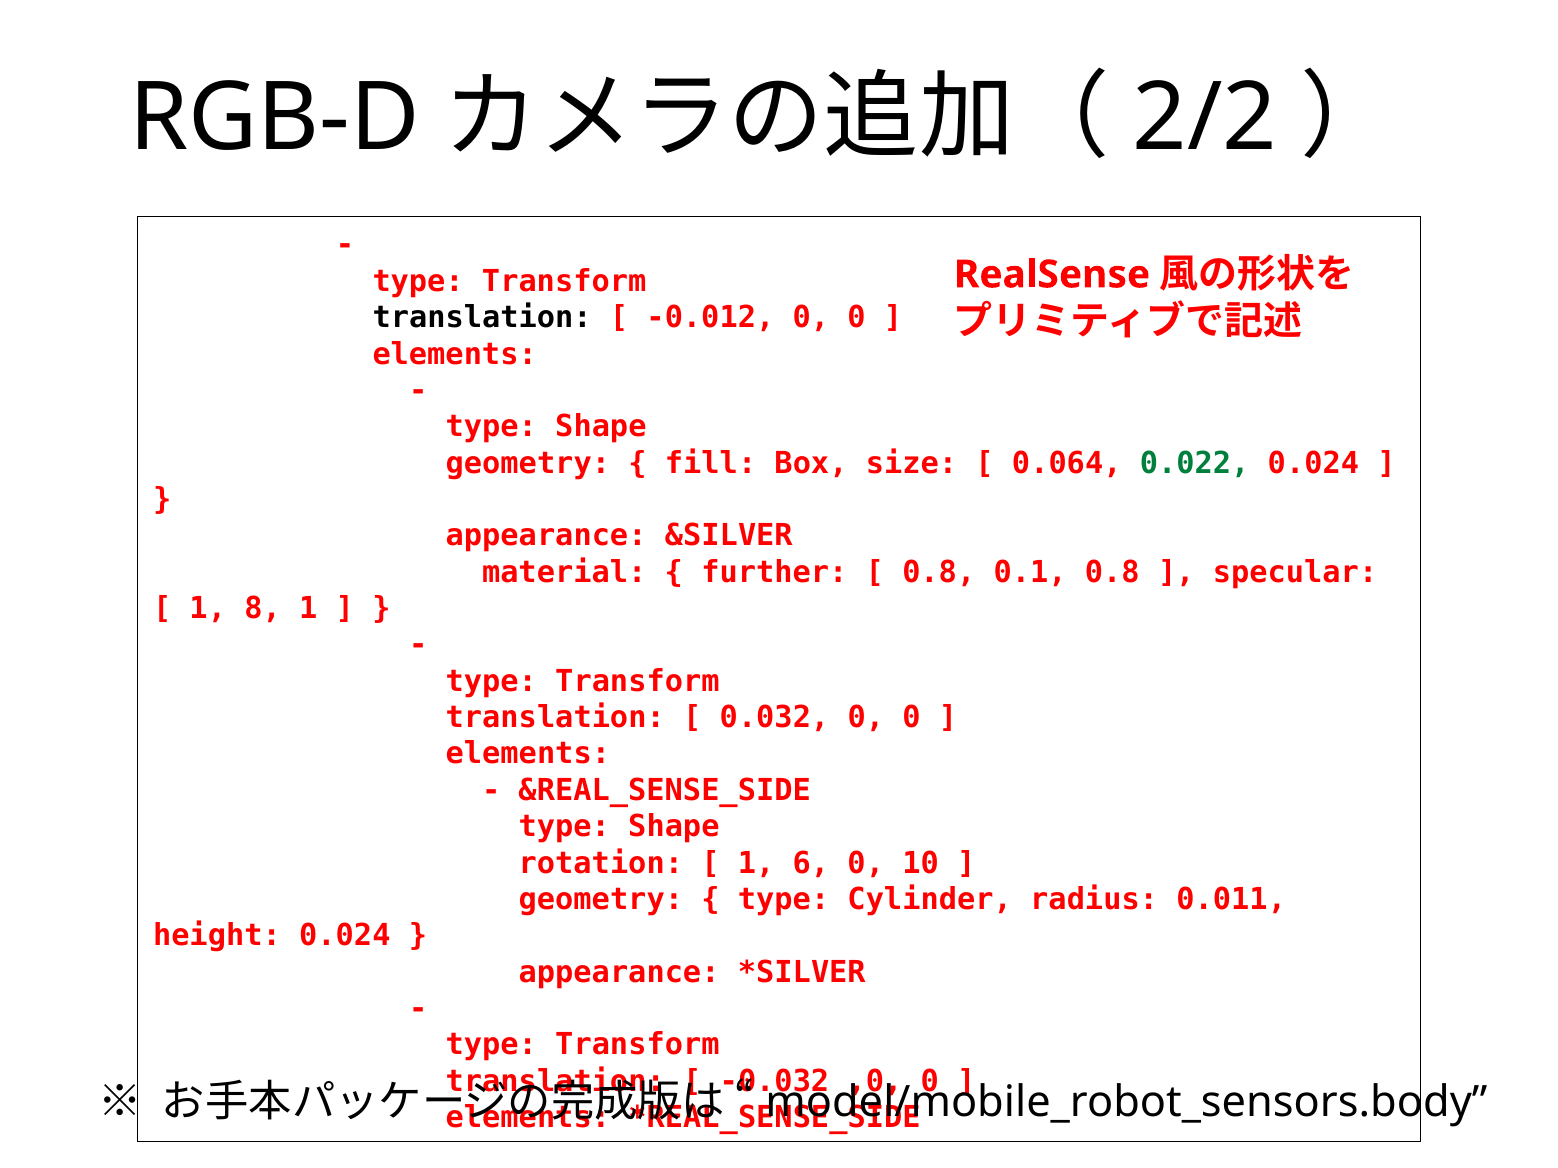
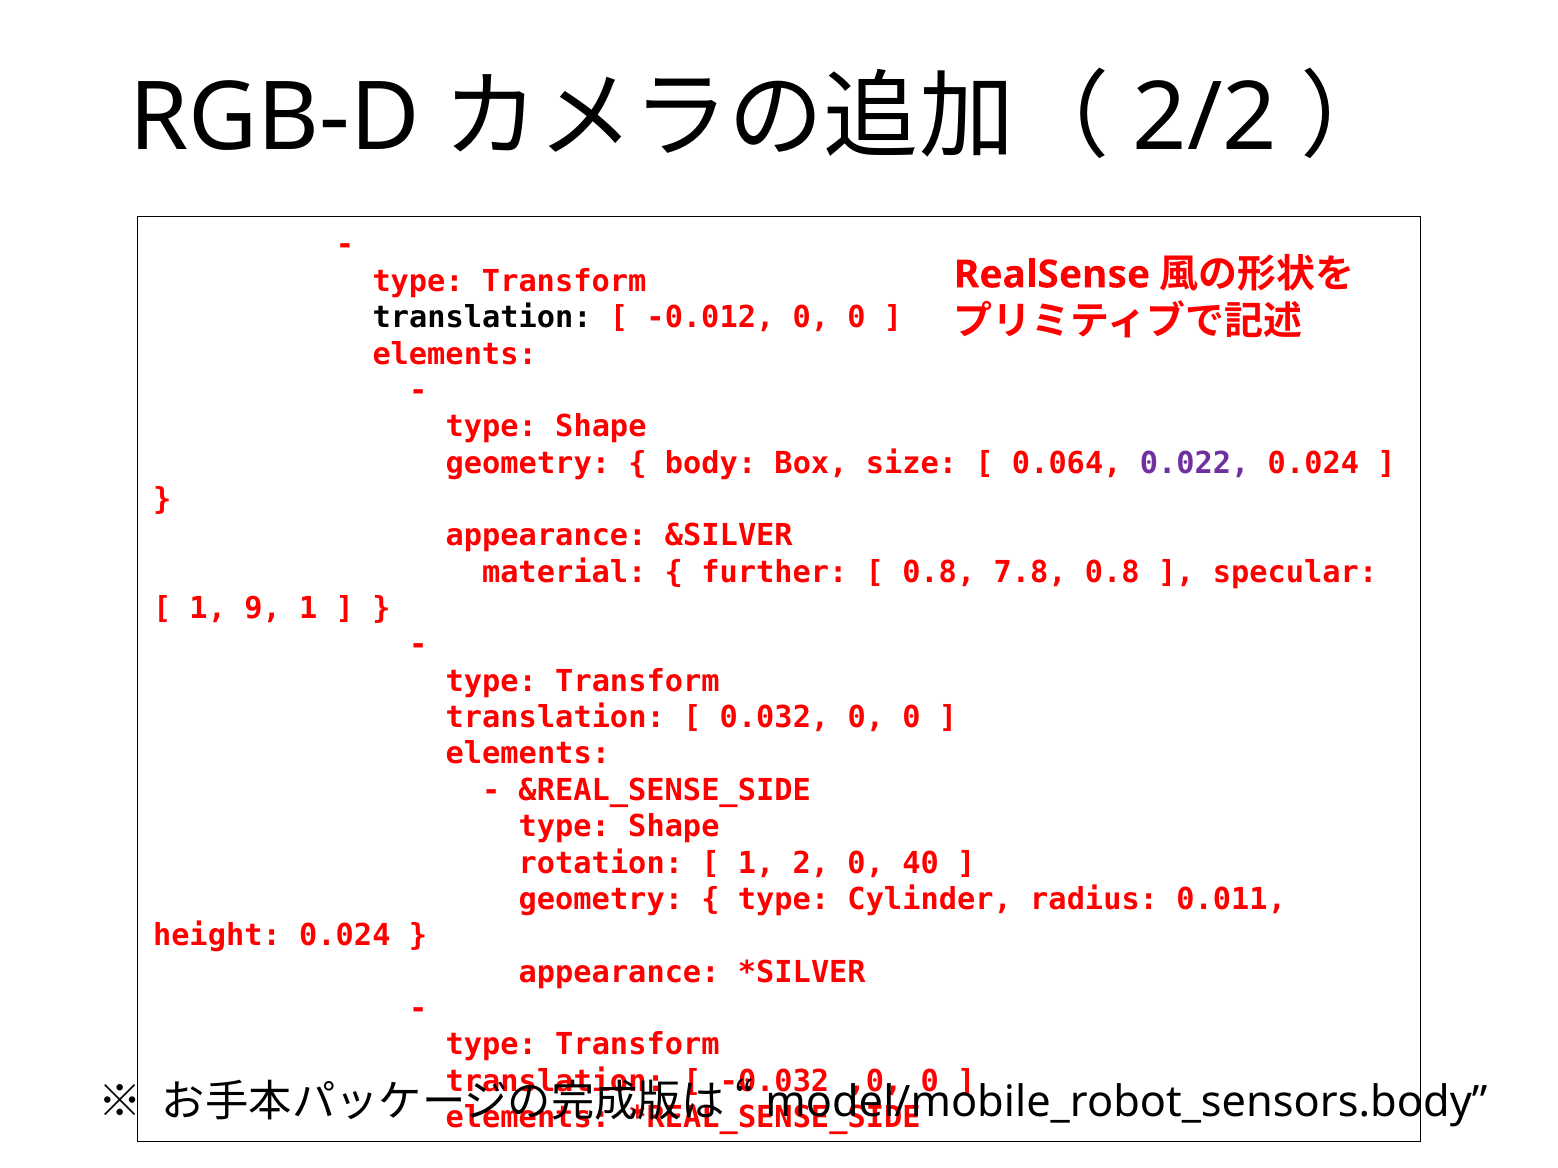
fill: fill -> body
0.022 colour: green -> purple
0.1: 0.1 -> 7.8
8: 8 -> 9
6: 6 -> 2
10: 10 -> 40
